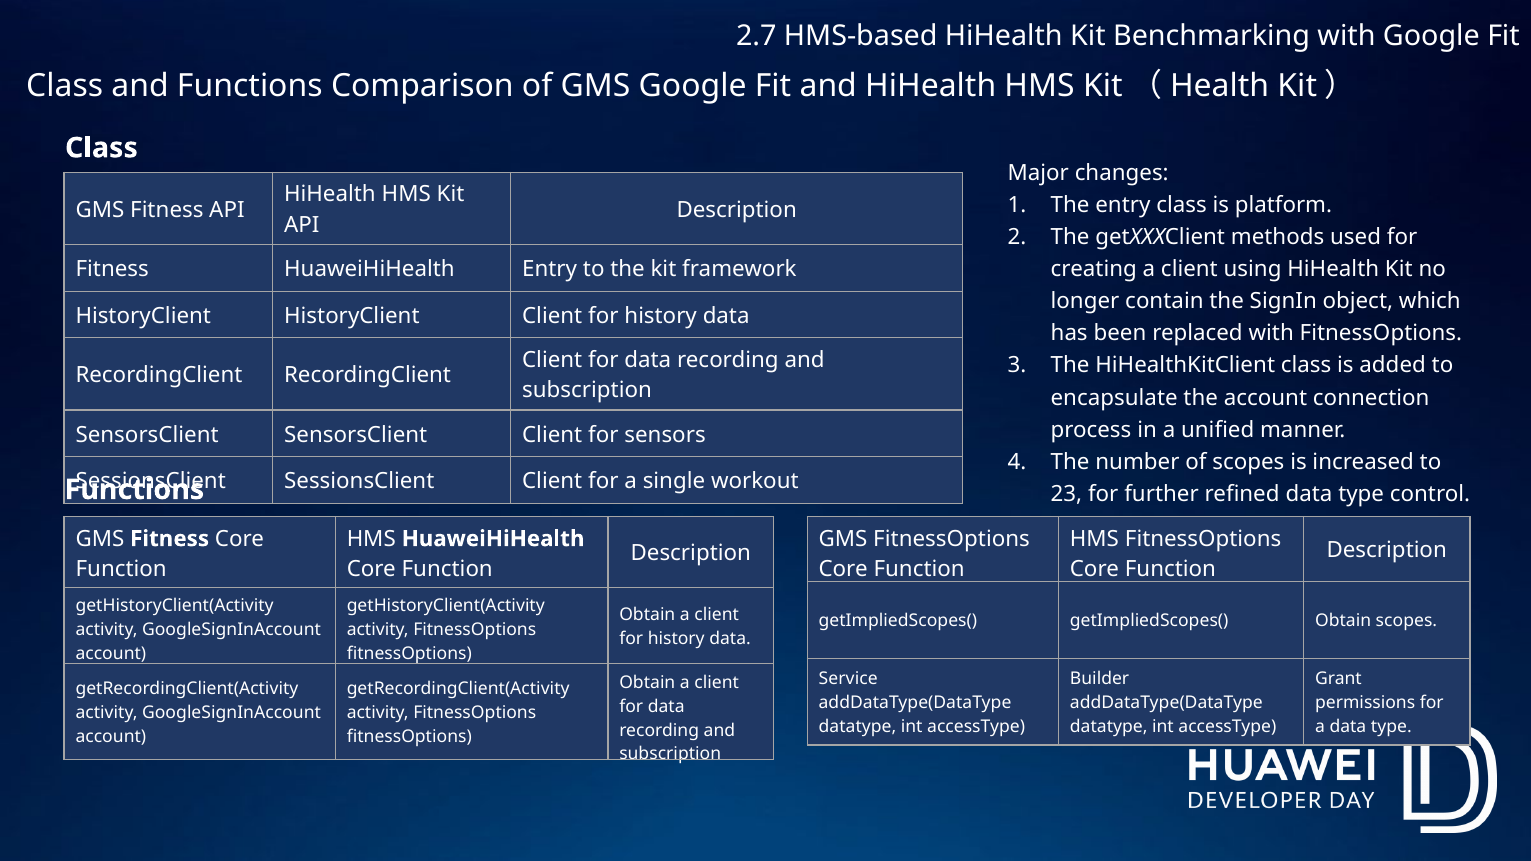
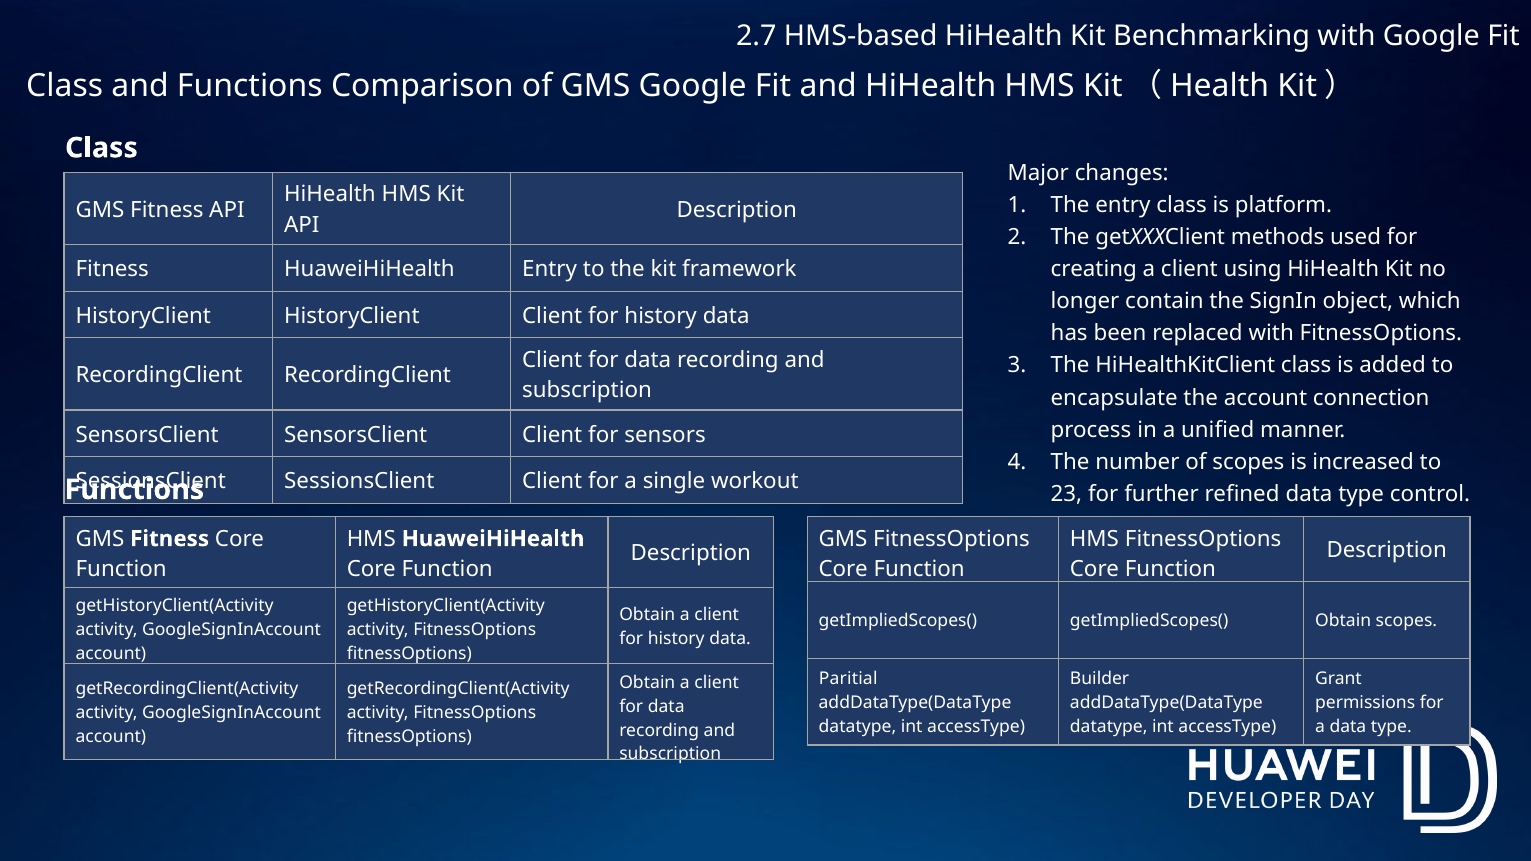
Service: Service -> Paritial
